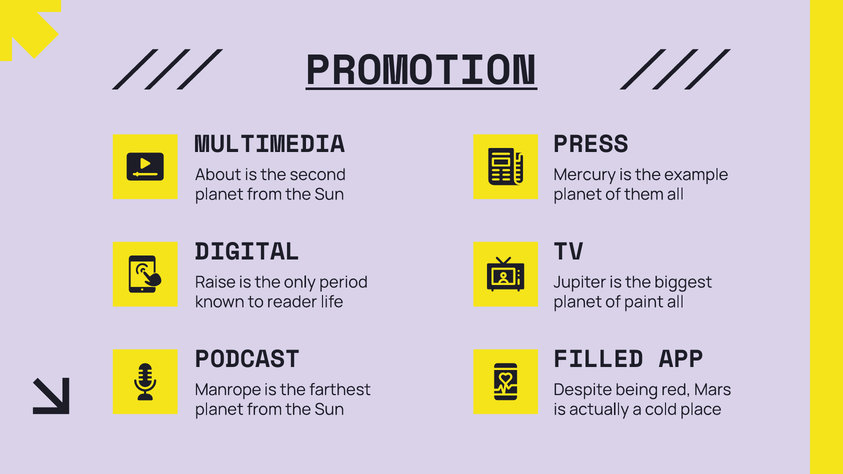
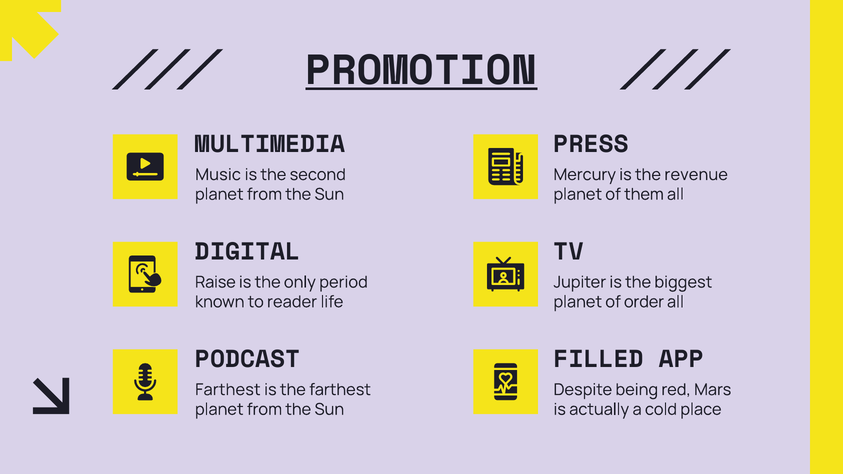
About: About -> Music
example: example -> revenue
paint: paint -> order
Manrope at (228, 390): Manrope -> Farthest
